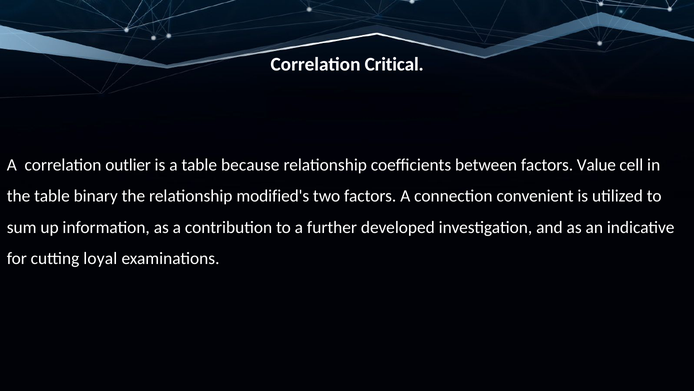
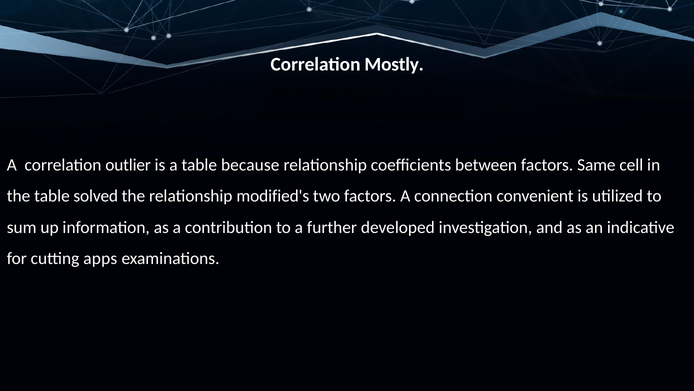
Critical: Critical -> Mostly
Value: Value -> Same
binary: binary -> solved
loyal: loyal -> apps
